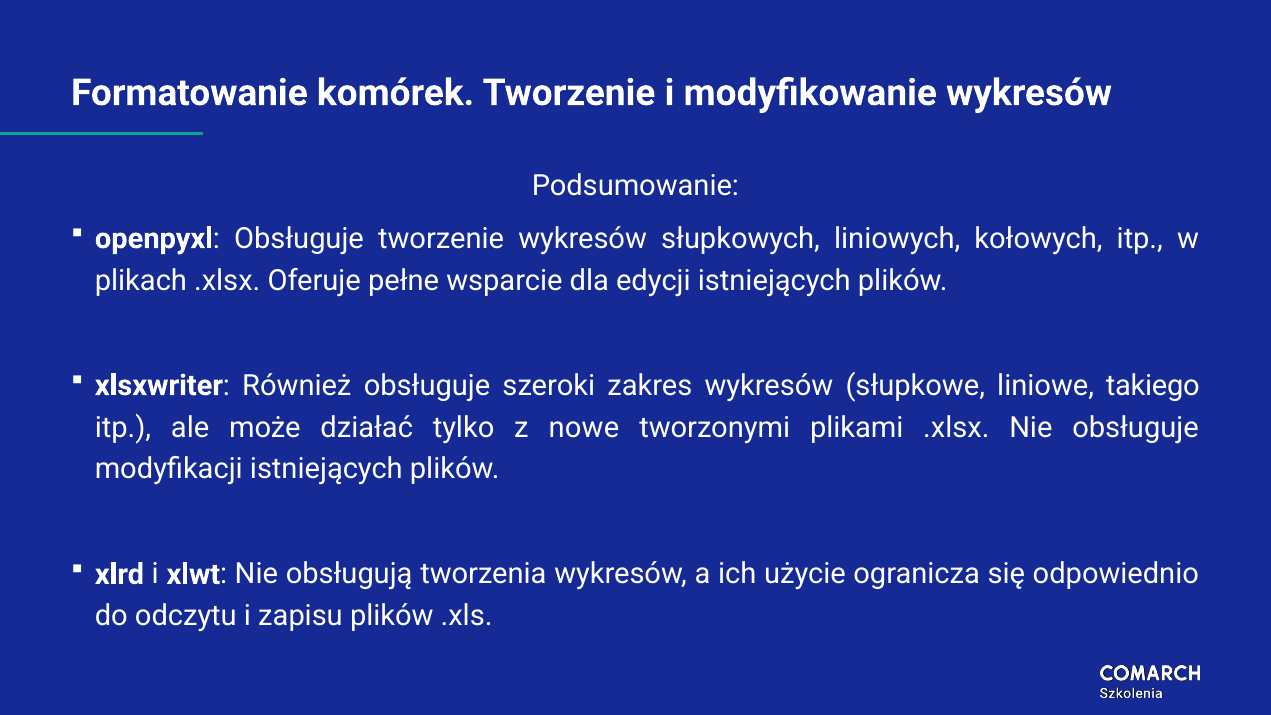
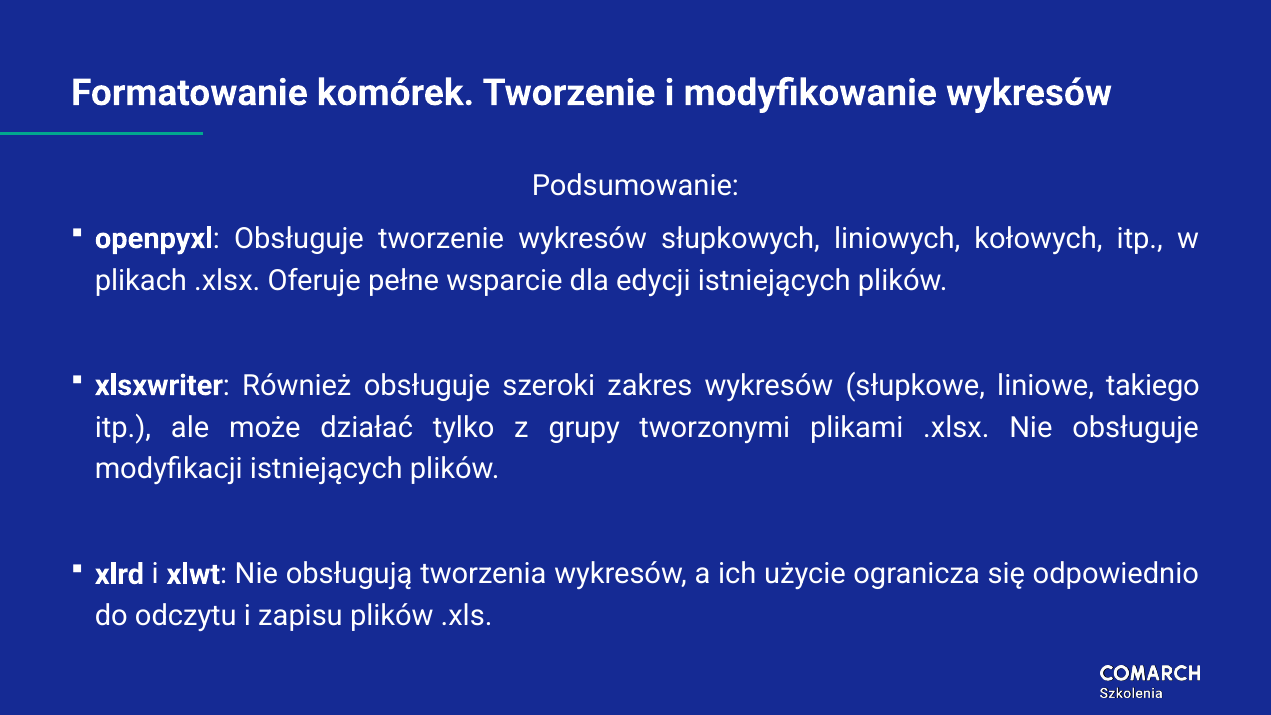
nowe: nowe -> grupy
